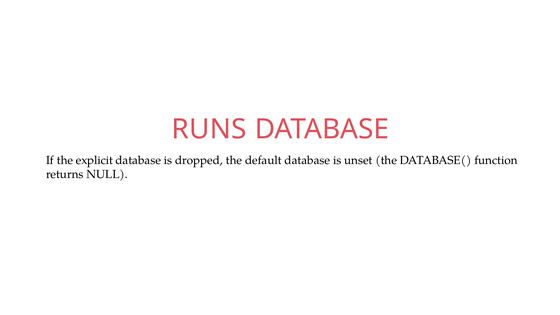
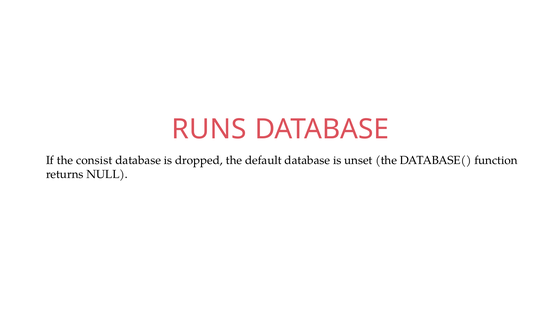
explicit: explicit -> consist
